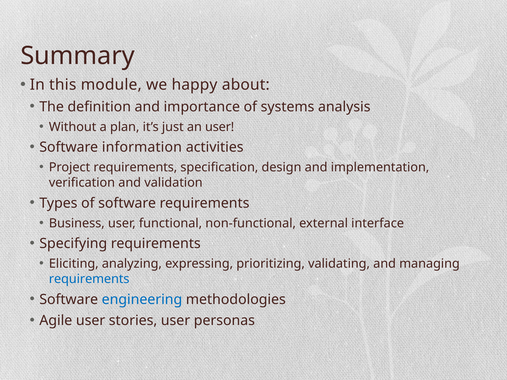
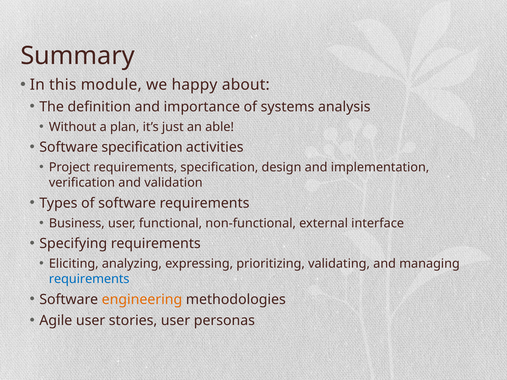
an user: user -> able
Software information: information -> specification
engineering colour: blue -> orange
